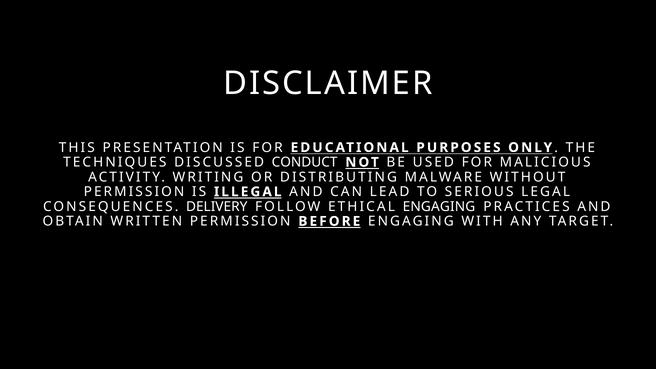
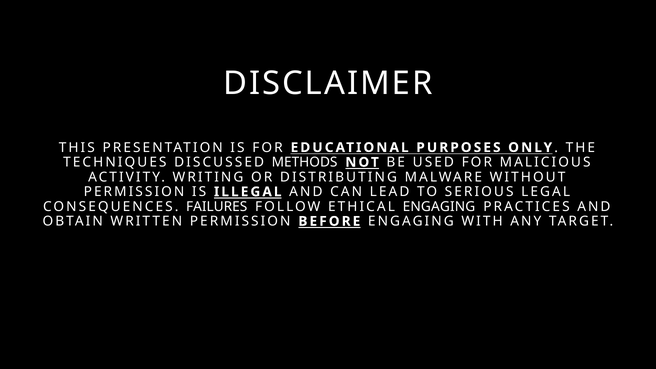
CONDUCT: CONDUCT -> METHODS
DELIVERY: DELIVERY -> FAILURES
